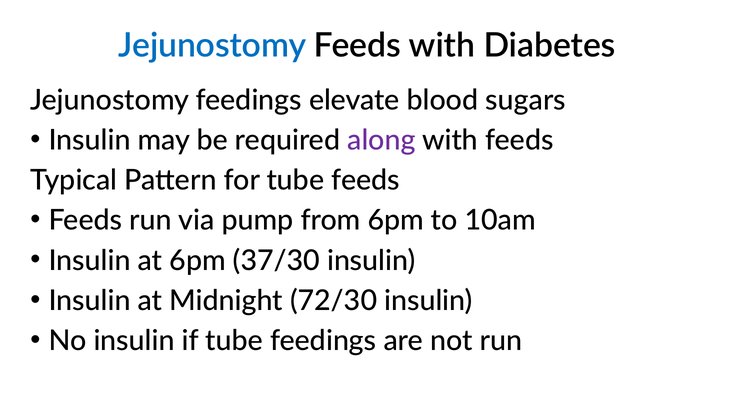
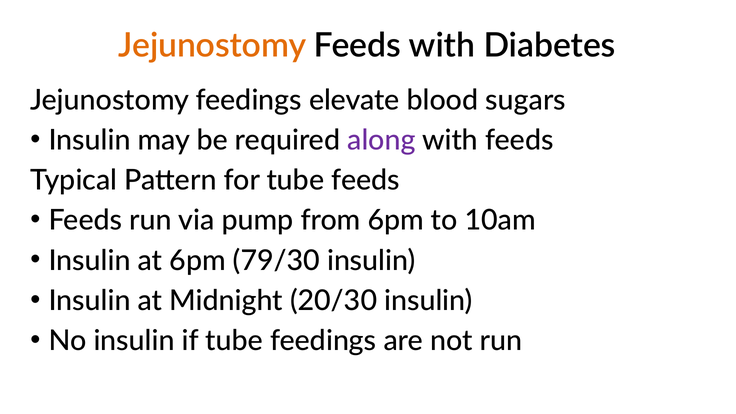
Jejunostomy at (212, 46) colour: blue -> orange
37/30: 37/30 -> 79/30
72/30: 72/30 -> 20/30
